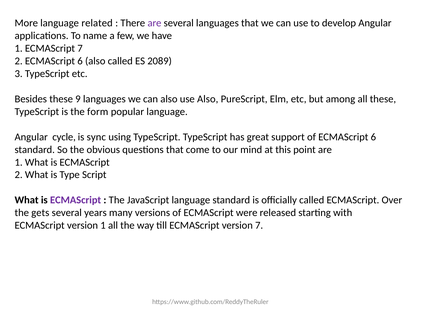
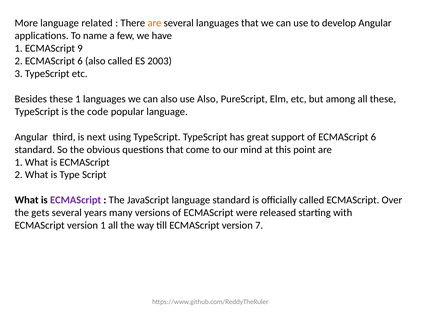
are at (154, 23) colour: purple -> orange
ECMAScript 7: 7 -> 9
2089: 2089 -> 2003
these 9: 9 -> 1
form: form -> code
cycle: cycle -> third
sync: sync -> next
